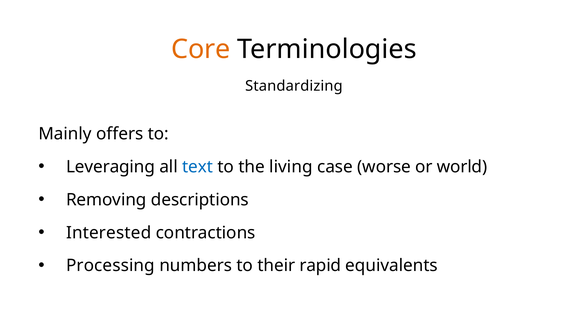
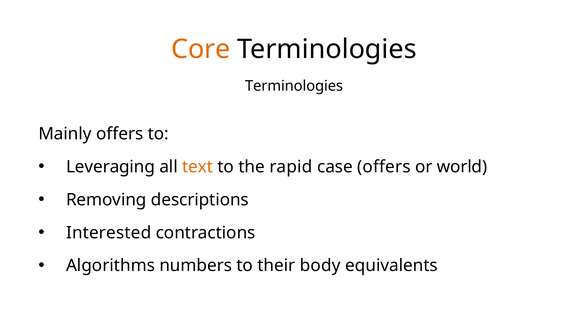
Standardizing at (294, 86): Standardizing -> Terminologies
text colour: blue -> orange
living: living -> rapid
case worse: worse -> offers
Processing: Processing -> Algorithms
rapid: rapid -> body
